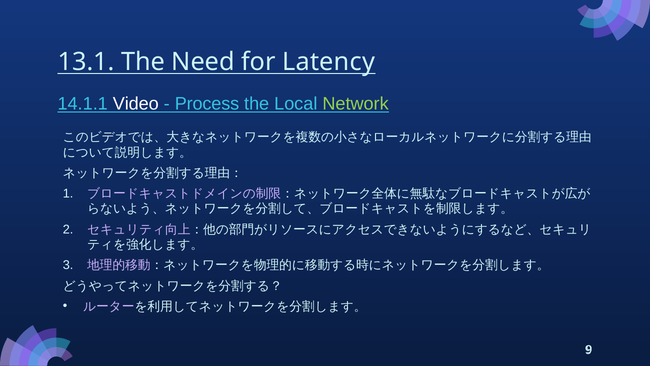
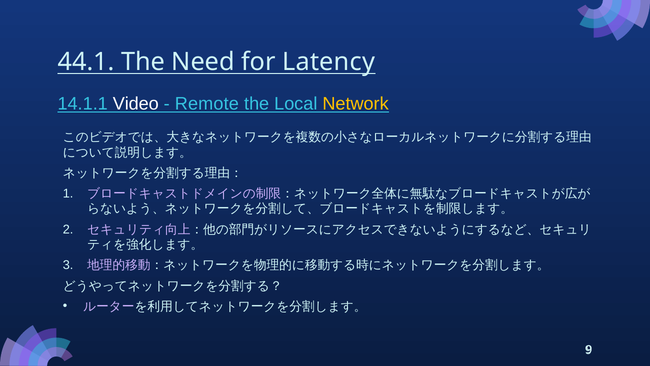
13.1: 13.1 -> 44.1
Process: Process -> Remote
Network colour: light green -> yellow
